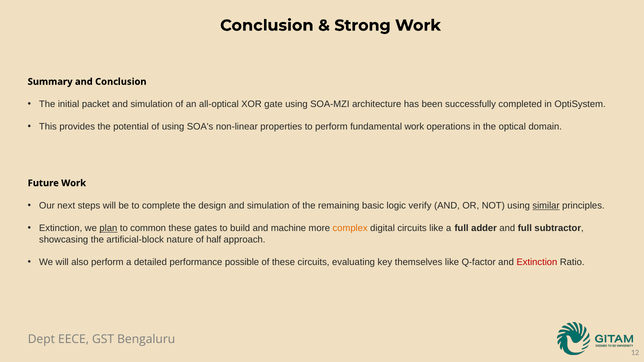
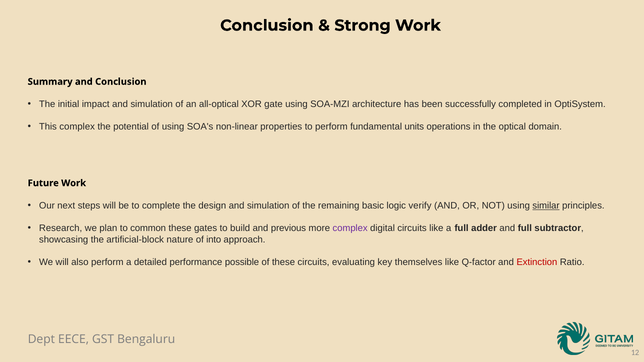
packet: packet -> impact
This provides: provides -> complex
fundamental work: work -> units
Extinction at (61, 228): Extinction -> Research
plan underline: present -> none
machine: machine -> previous
complex at (350, 228) colour: orange -> purple
half: half -> into
